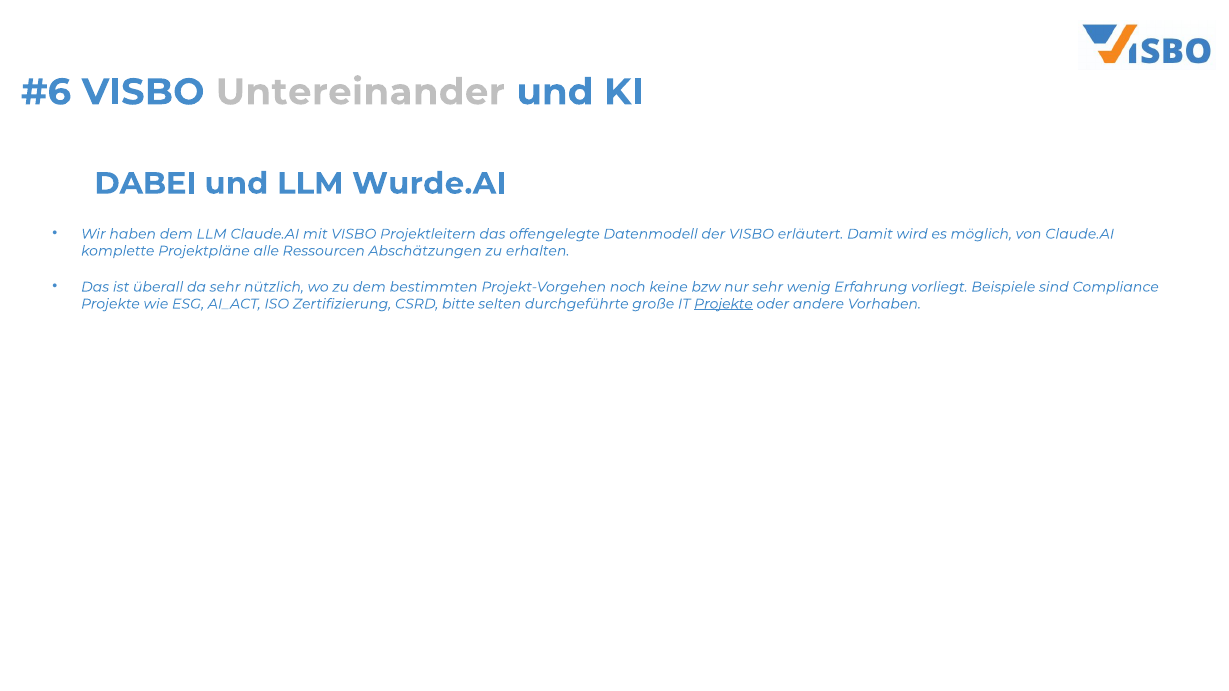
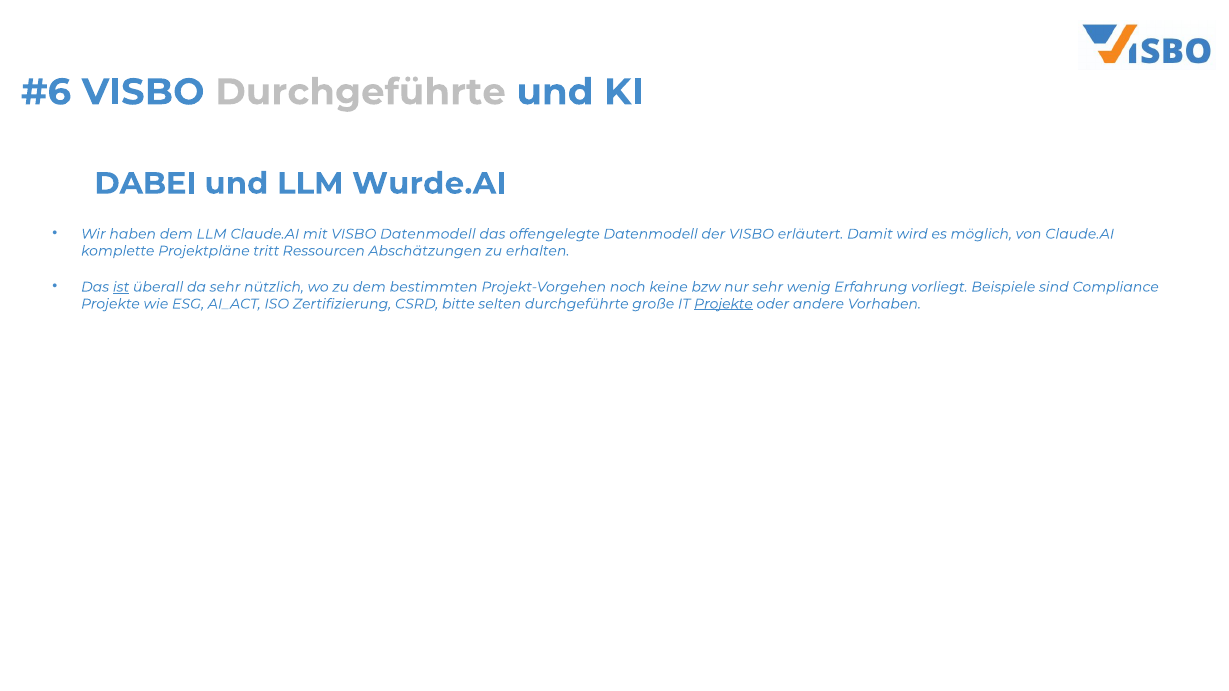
VISBO Untereinander: Untereinander -> Durchgeführte
VISBO Projektleitern: Projektleitern -> Datenmodell
alle: alle -> tritt
ist underline: none -> present
